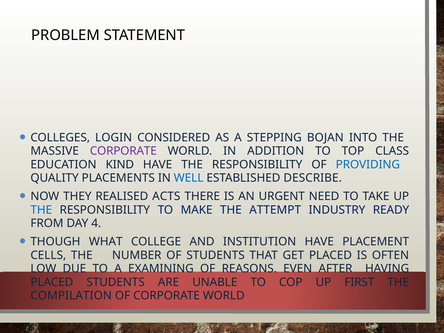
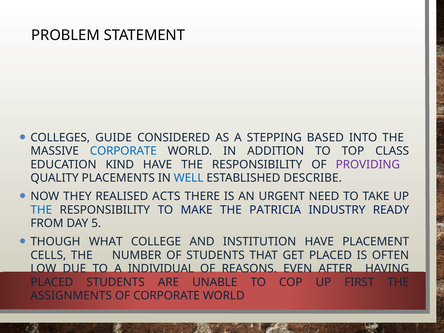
LOGIN: LOGIN -> GUIDE
BOJAN: BOJAN -> BASED
CORPORATE at (123, 151) colour: purple -> blue
PROVIDING colour: blue -> purple
ATTEMPT: ATTEMPT -> PATRICIA
4: 4 -> 5
EXAMINING: EXAMINING -> INDIVIDUAL
COMPILATION: COMPILATION -> ASSIGNMENTS
